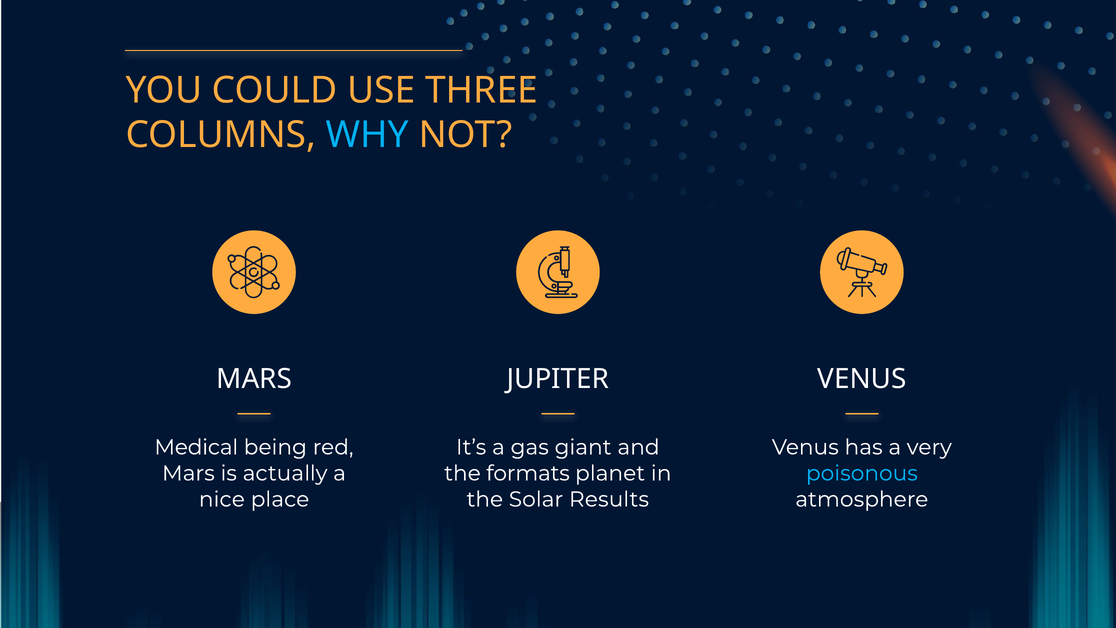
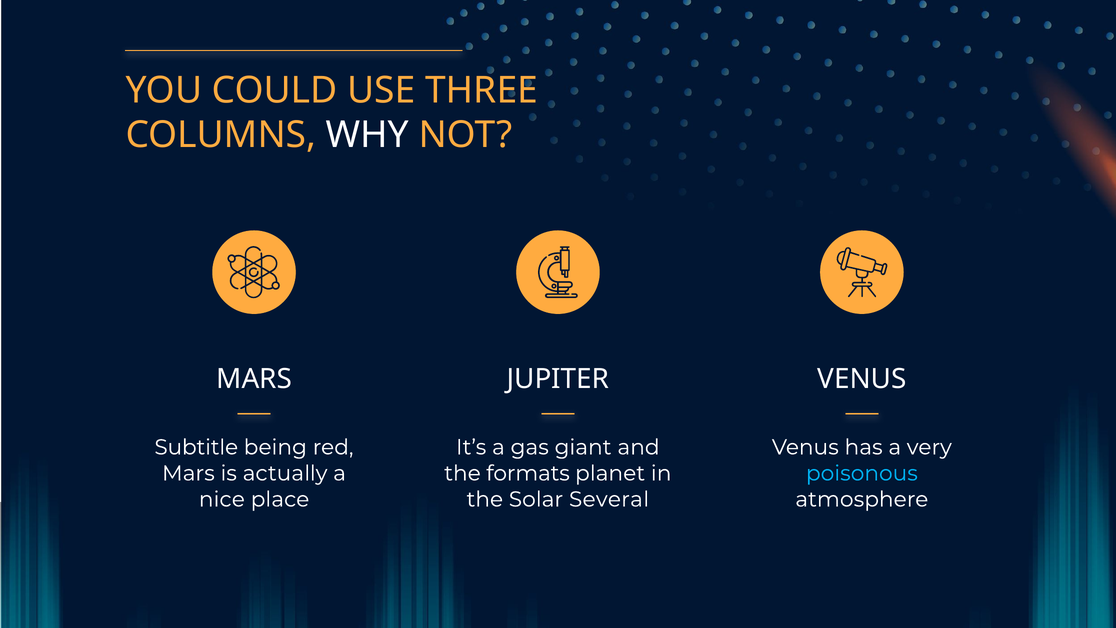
WHY colour: light blue -> white
Medical: Medical -> Subtitle
Results: Results -> Several
